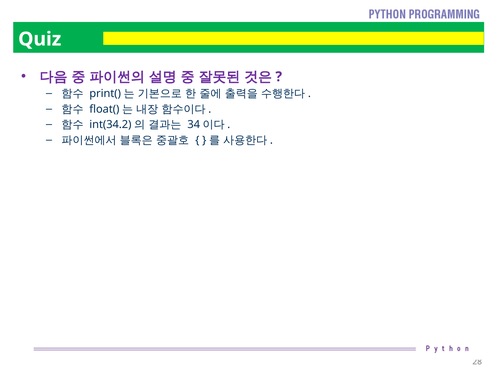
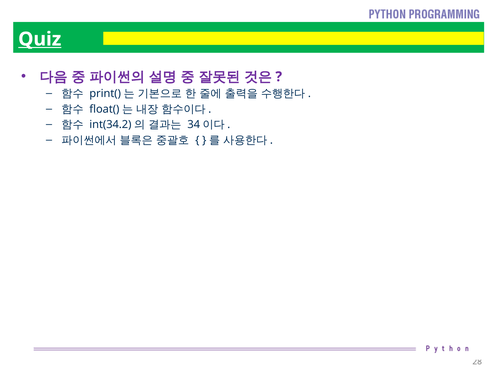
Quiz underline: none -> present
